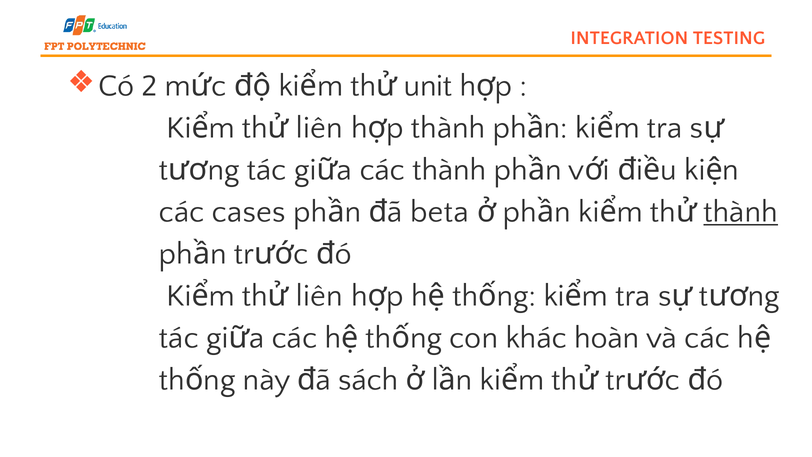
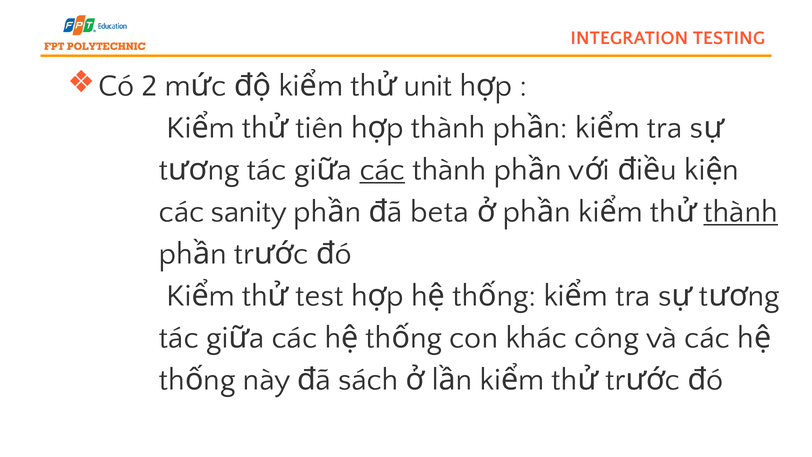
liên at (319, 128): liên -> tiên
các at (382, 170) underline: none -> present
cases: cases -> sanity
liên at (319, 296): liên -> test
hoàn: hoàn -> công
